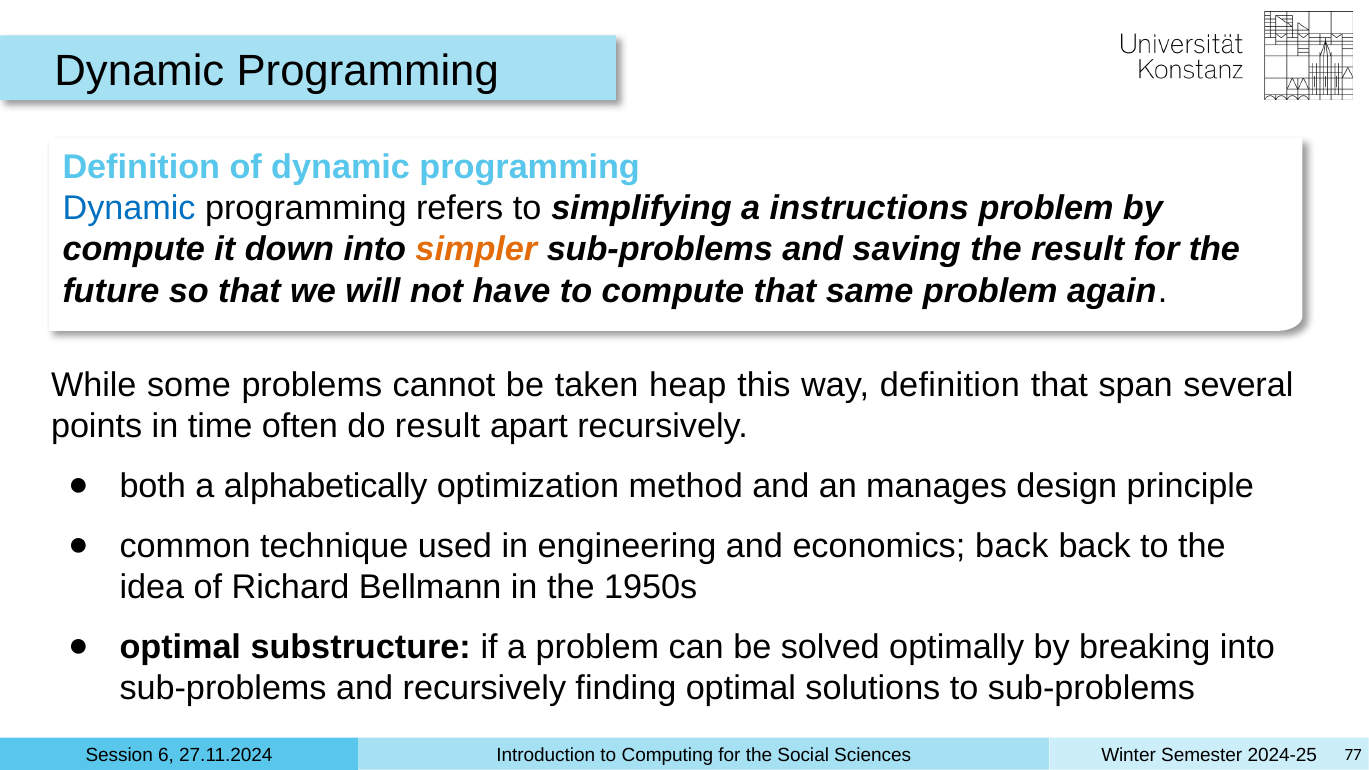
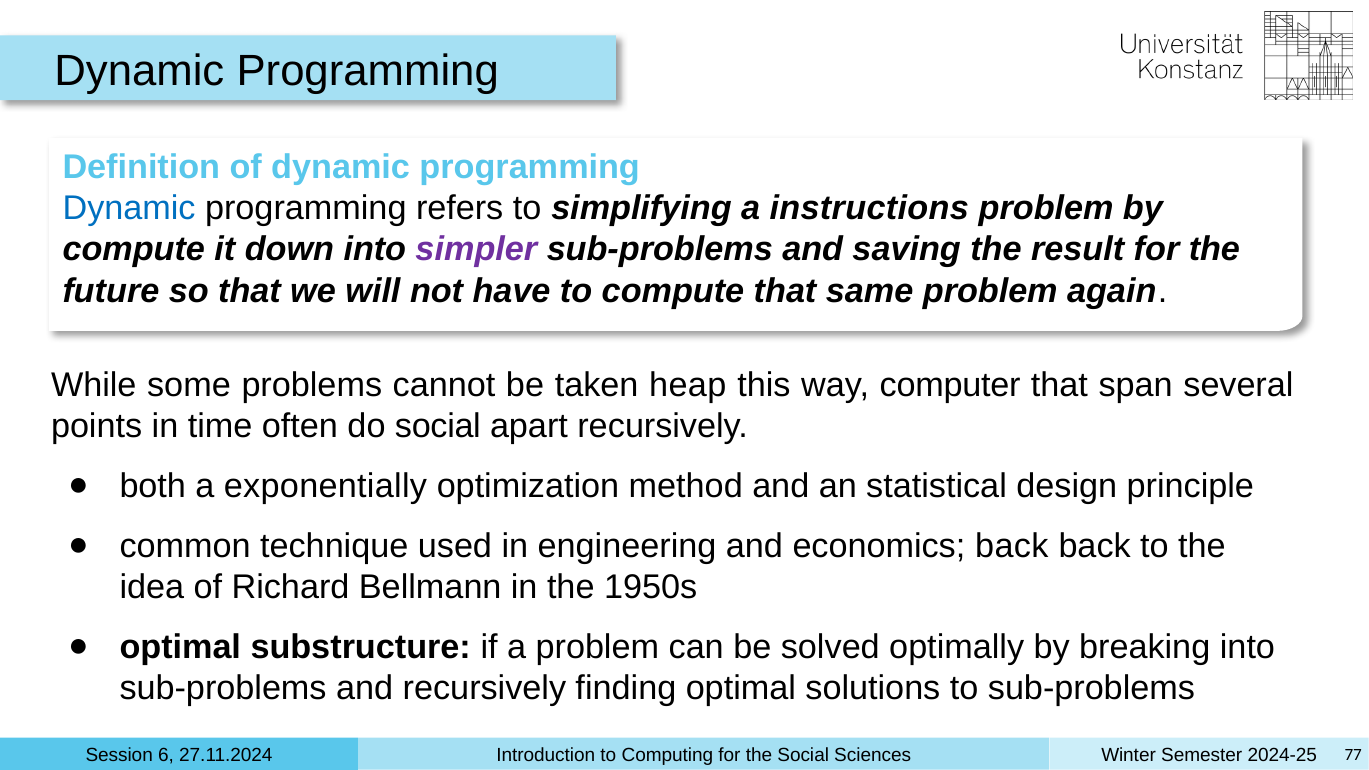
simpler colour: orange -> purple
way definition: definition -> computer
do result: result -> social
alphabetically: alphabetically -> exponentially
manages: manages -> statistical
